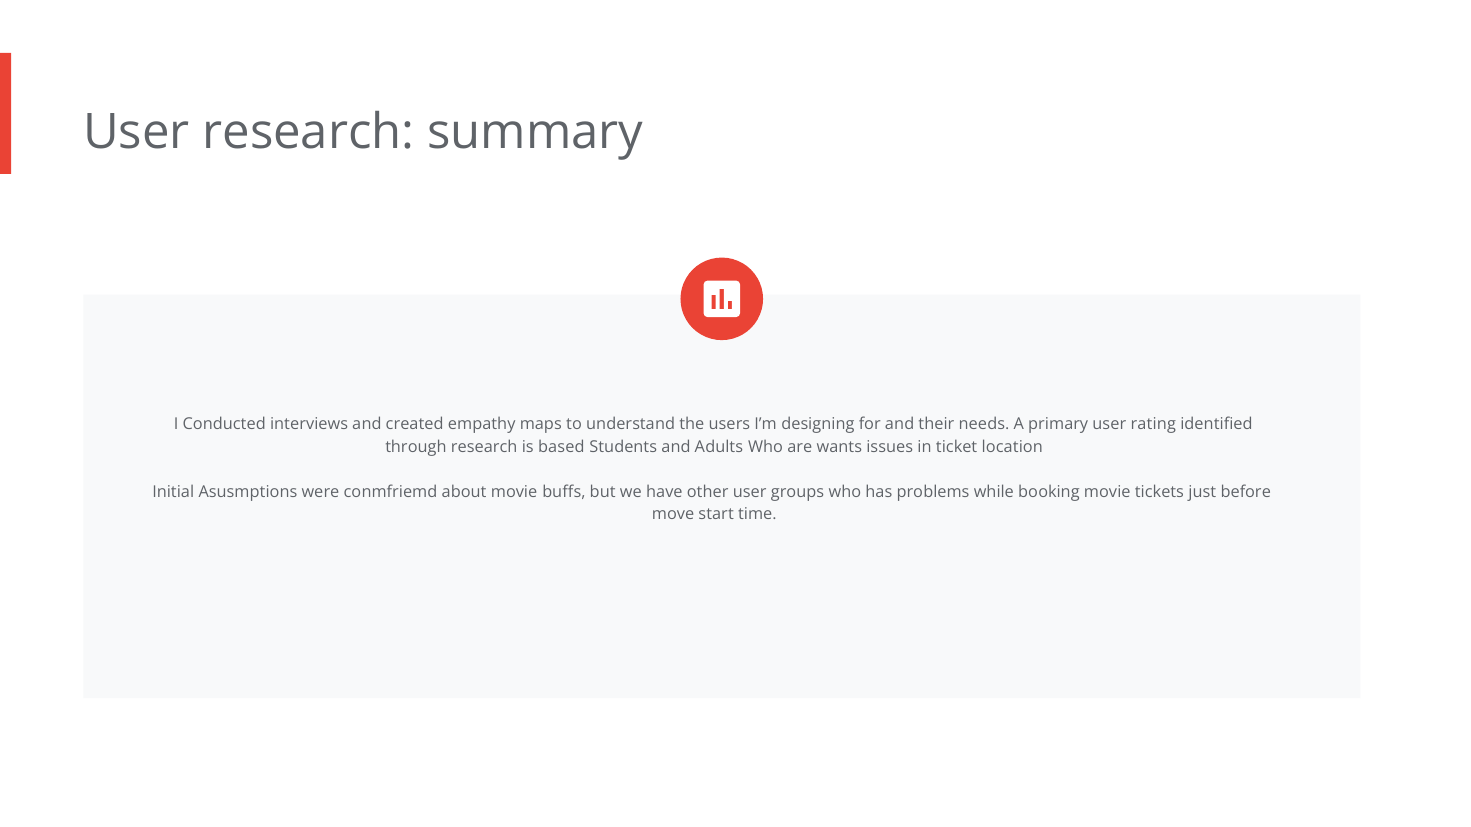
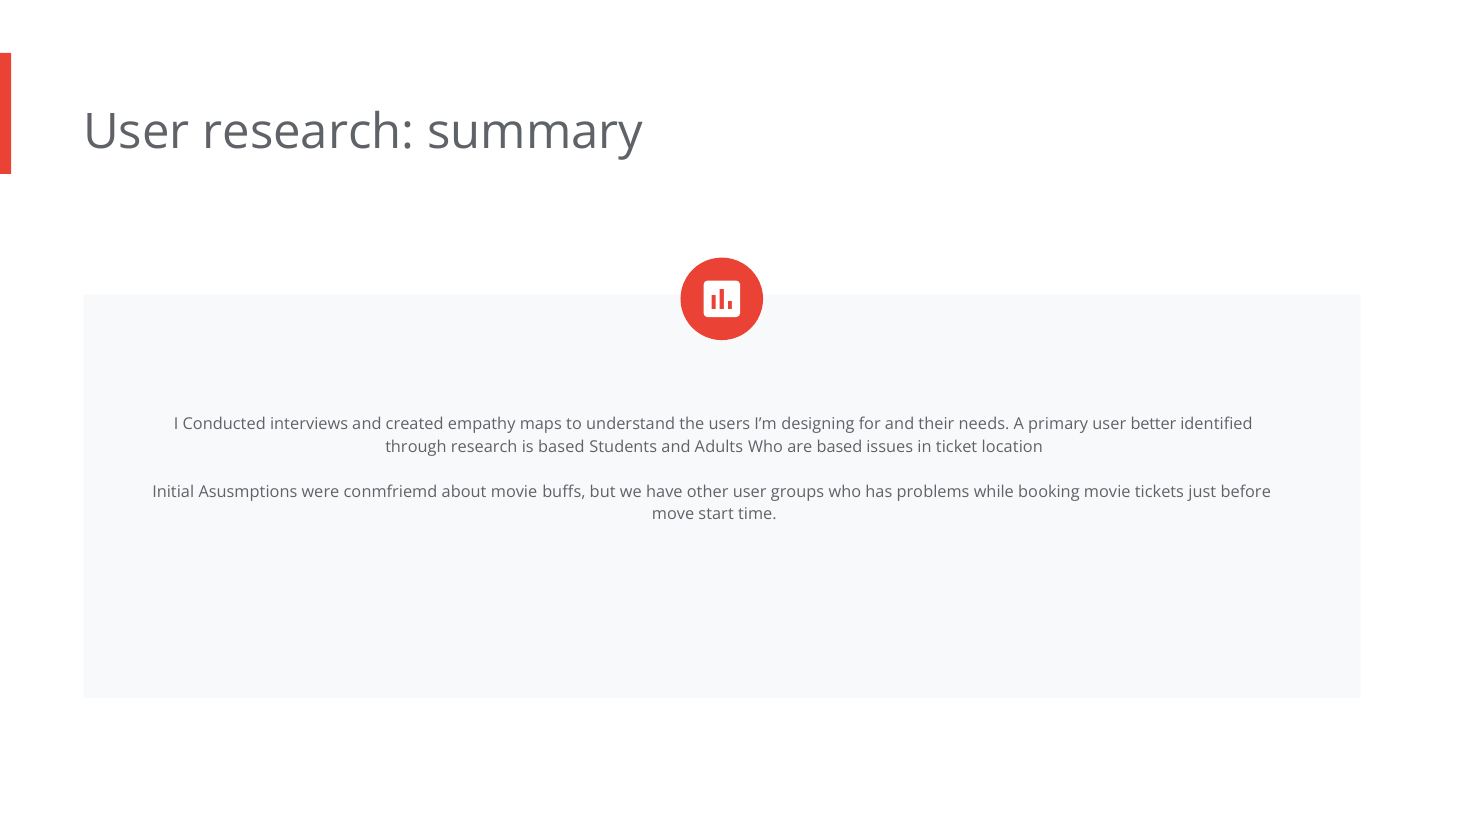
rating: rating -> better
are wants: wants -> based
